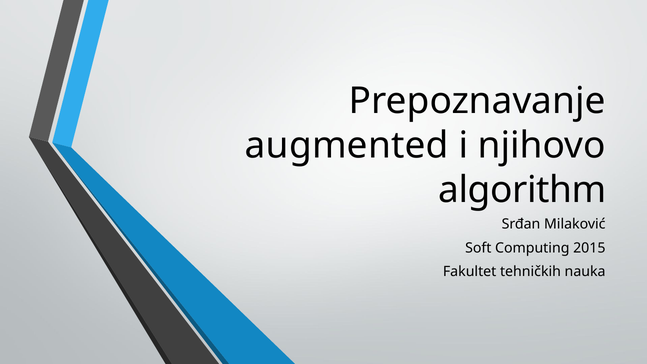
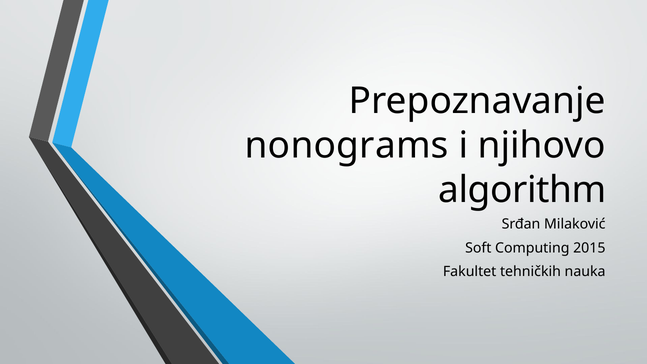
augmented: augmented -> nonograms
